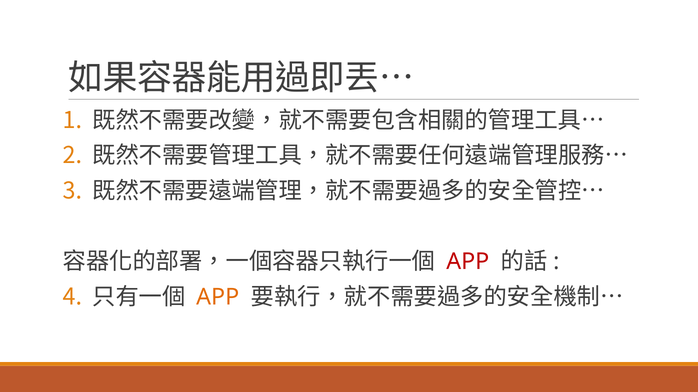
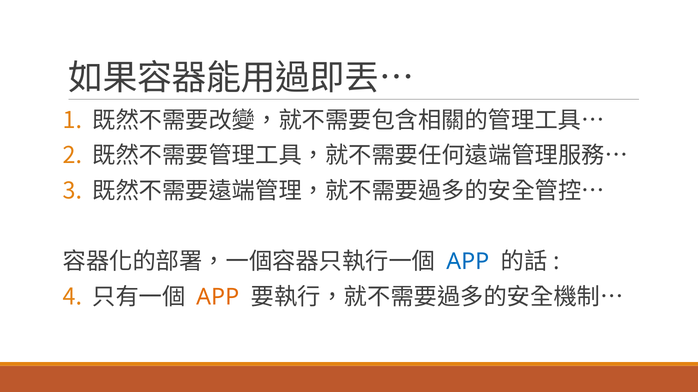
APP at (468, 262) colour: red -> blue
